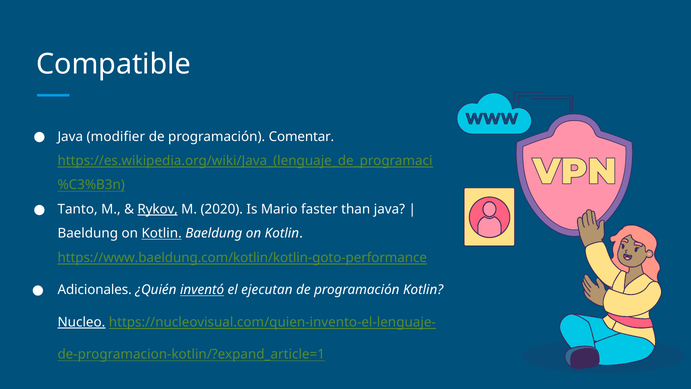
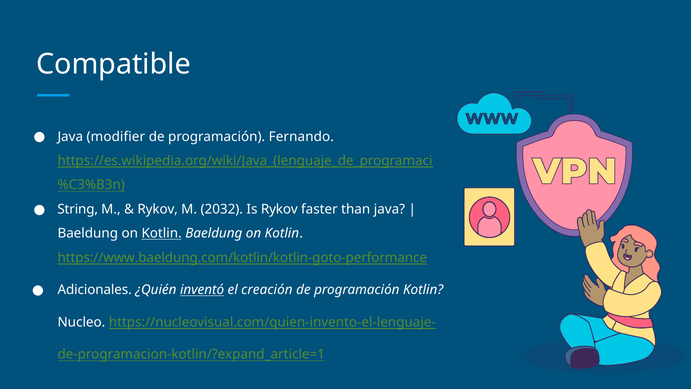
Comentar: Comentar -> Fernando
Tanto: Tanto -> String
Rykov at (158, 209) underline: present -> none
2020: 2020 -> 2032
Is Mario: Mario -> Rykov
ejecutan: ejecutan -> creación
Nucleo underline: present -> none
